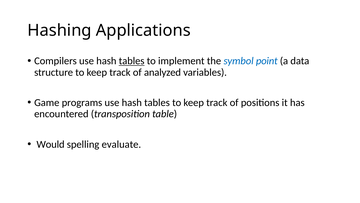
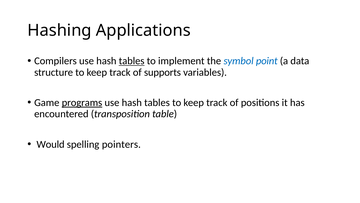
analyzed: analyzed -> supports
programs underline: none -> present
evaluate: evaluate -> pointers
